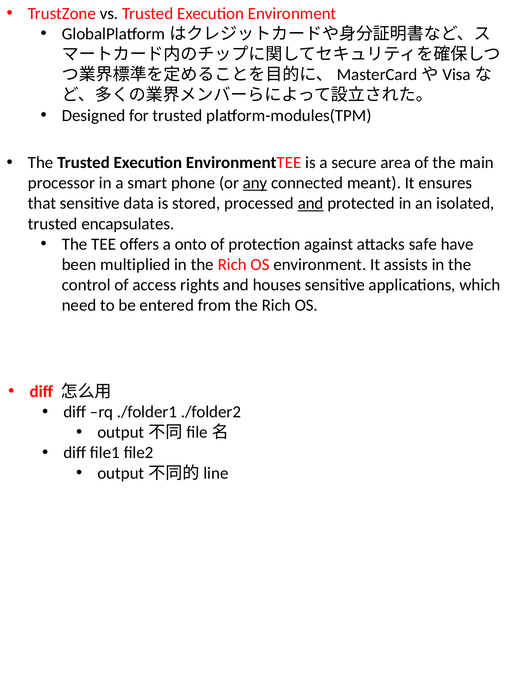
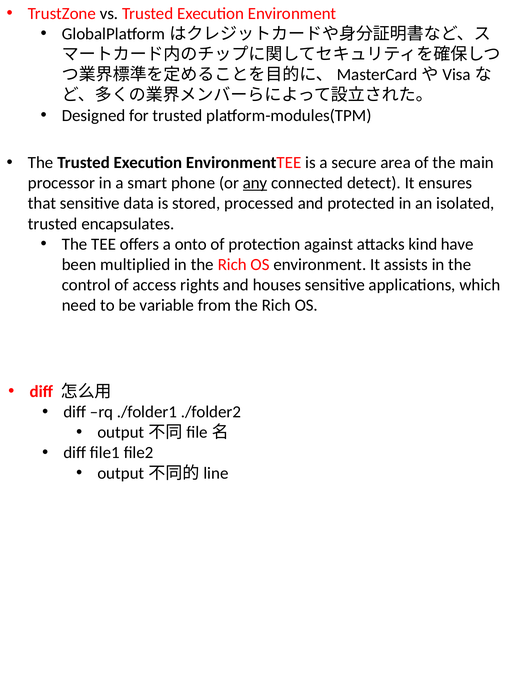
meant: meant -> detect
and at (311, 203) underline: present -> none
safe: safe -> kind
entered: entered -> variable
